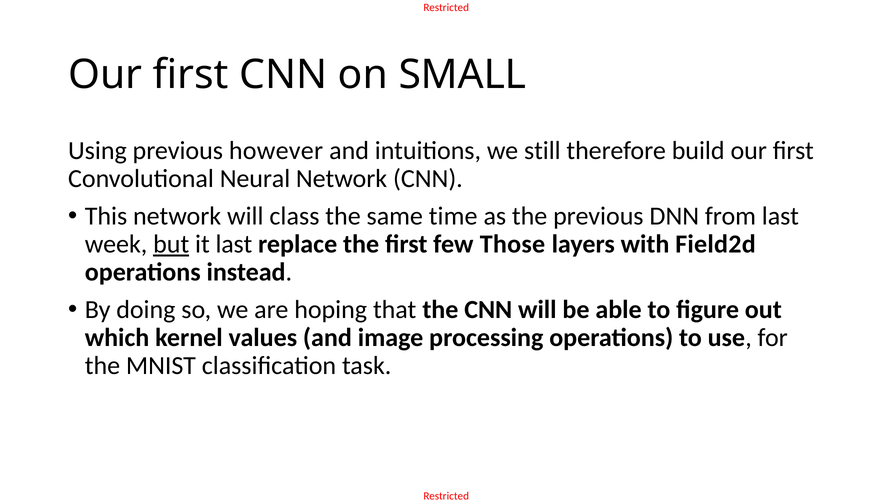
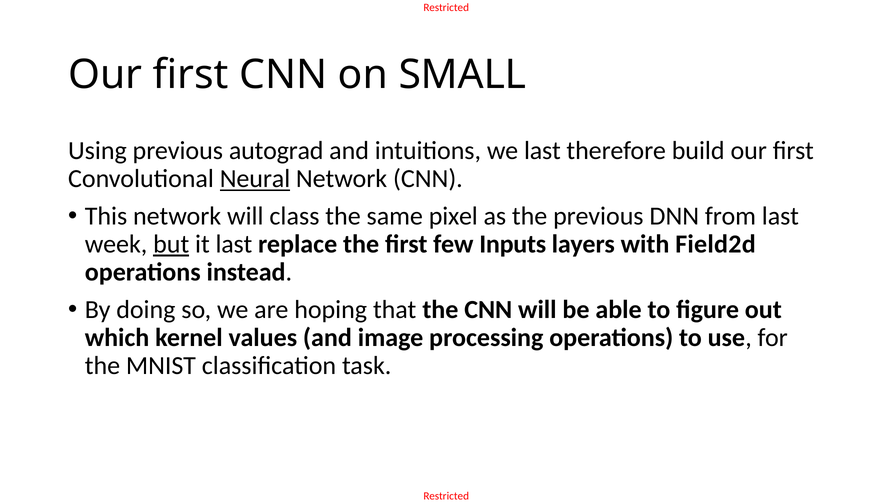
however: however -> autograd
we still: still -> last
Neural underline: none -> present
time: time -> pixel
Those: Those -> Inputs
